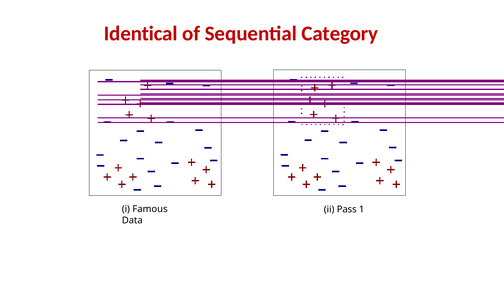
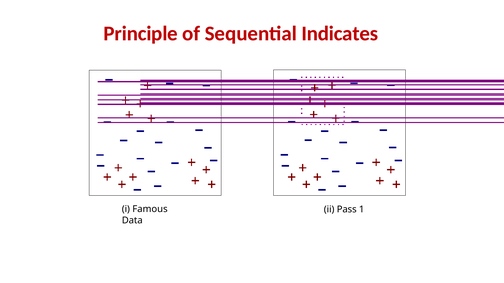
Identical: Identical -> Principle
Category: Category -> Indicates
